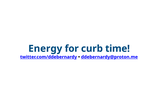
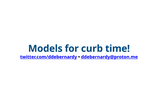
Energy: Energy -> Models
